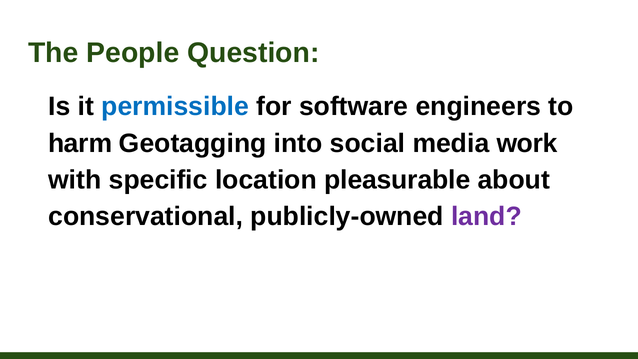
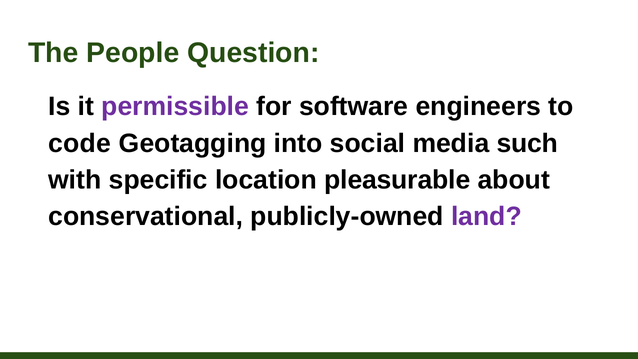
permissible colour: blue -> purple
harm: harm -> code
work: work -> such
